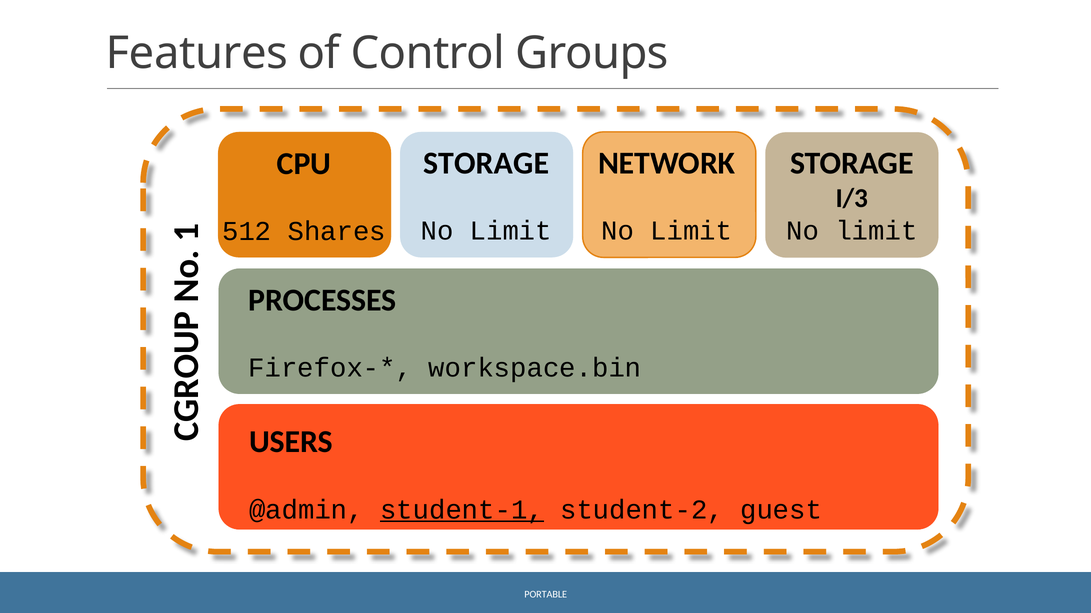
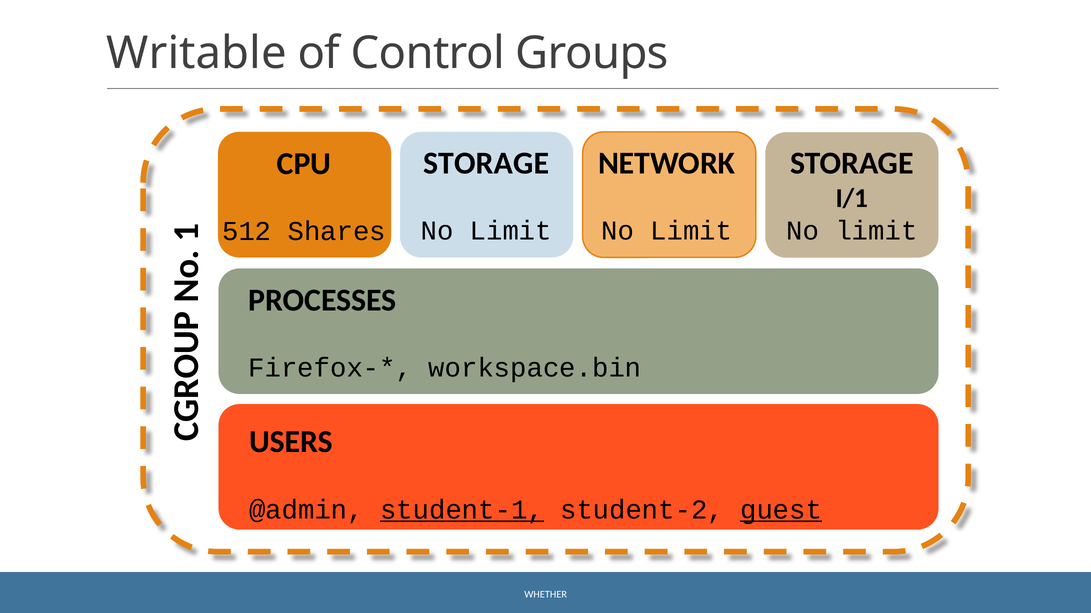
Features: Features -> Writable
I/3: I/3 -> I/1
guest underline: none -> present
PORTABLE: PORTABLE -> WHETHER
